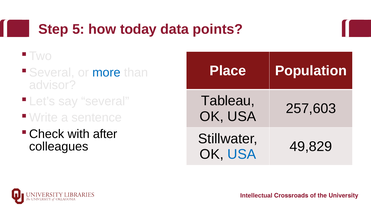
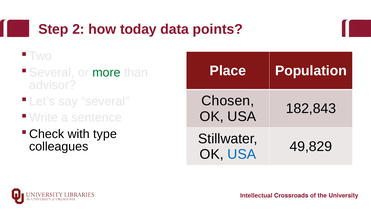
5: 5 -> 2
more colour: blue -> green
Tableau: Tableau -> Chosen
257,603: 257,603 -> 182,843
after: after -> type
